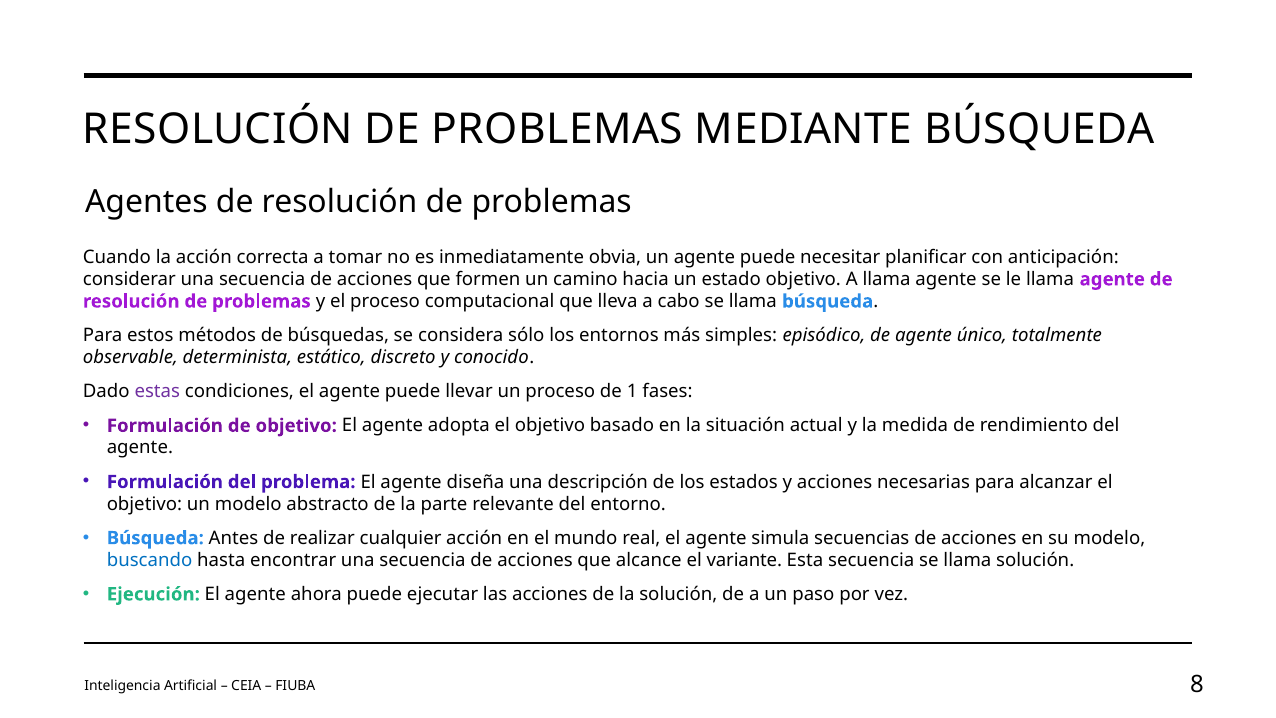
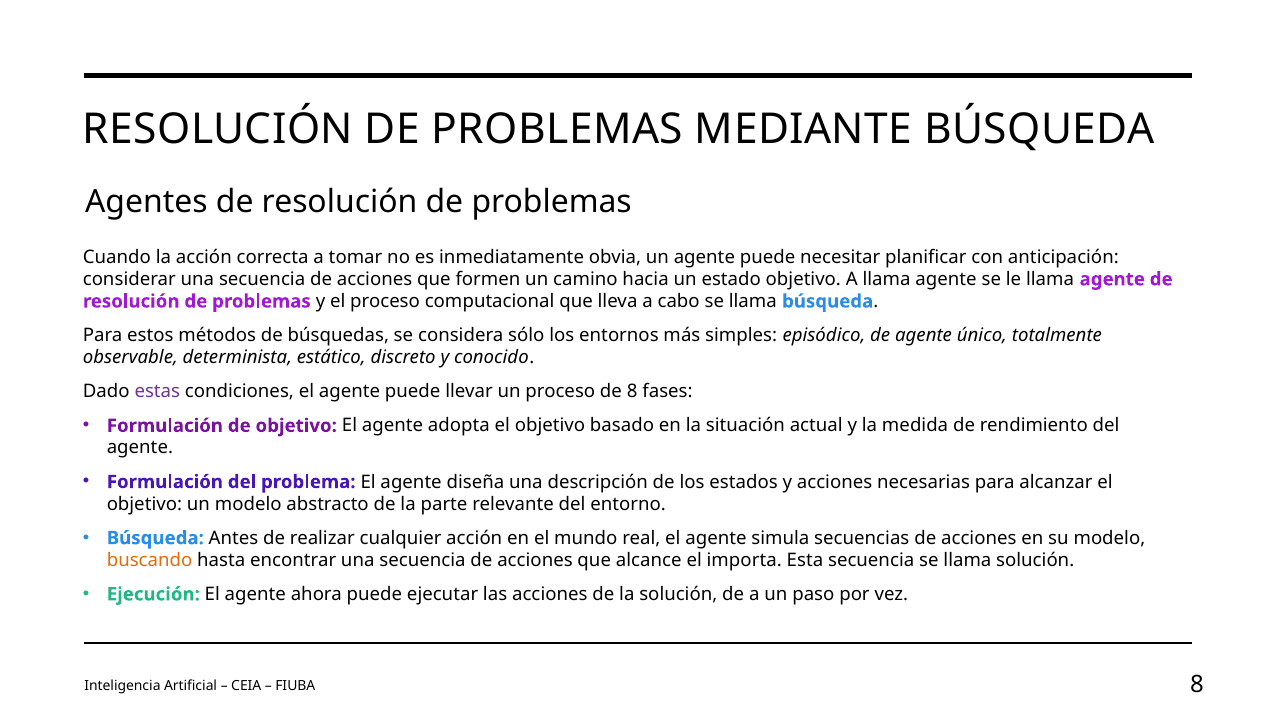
de 1: 1 -> 8
buscando colour: blue -> orange
variante: variante -> importa
